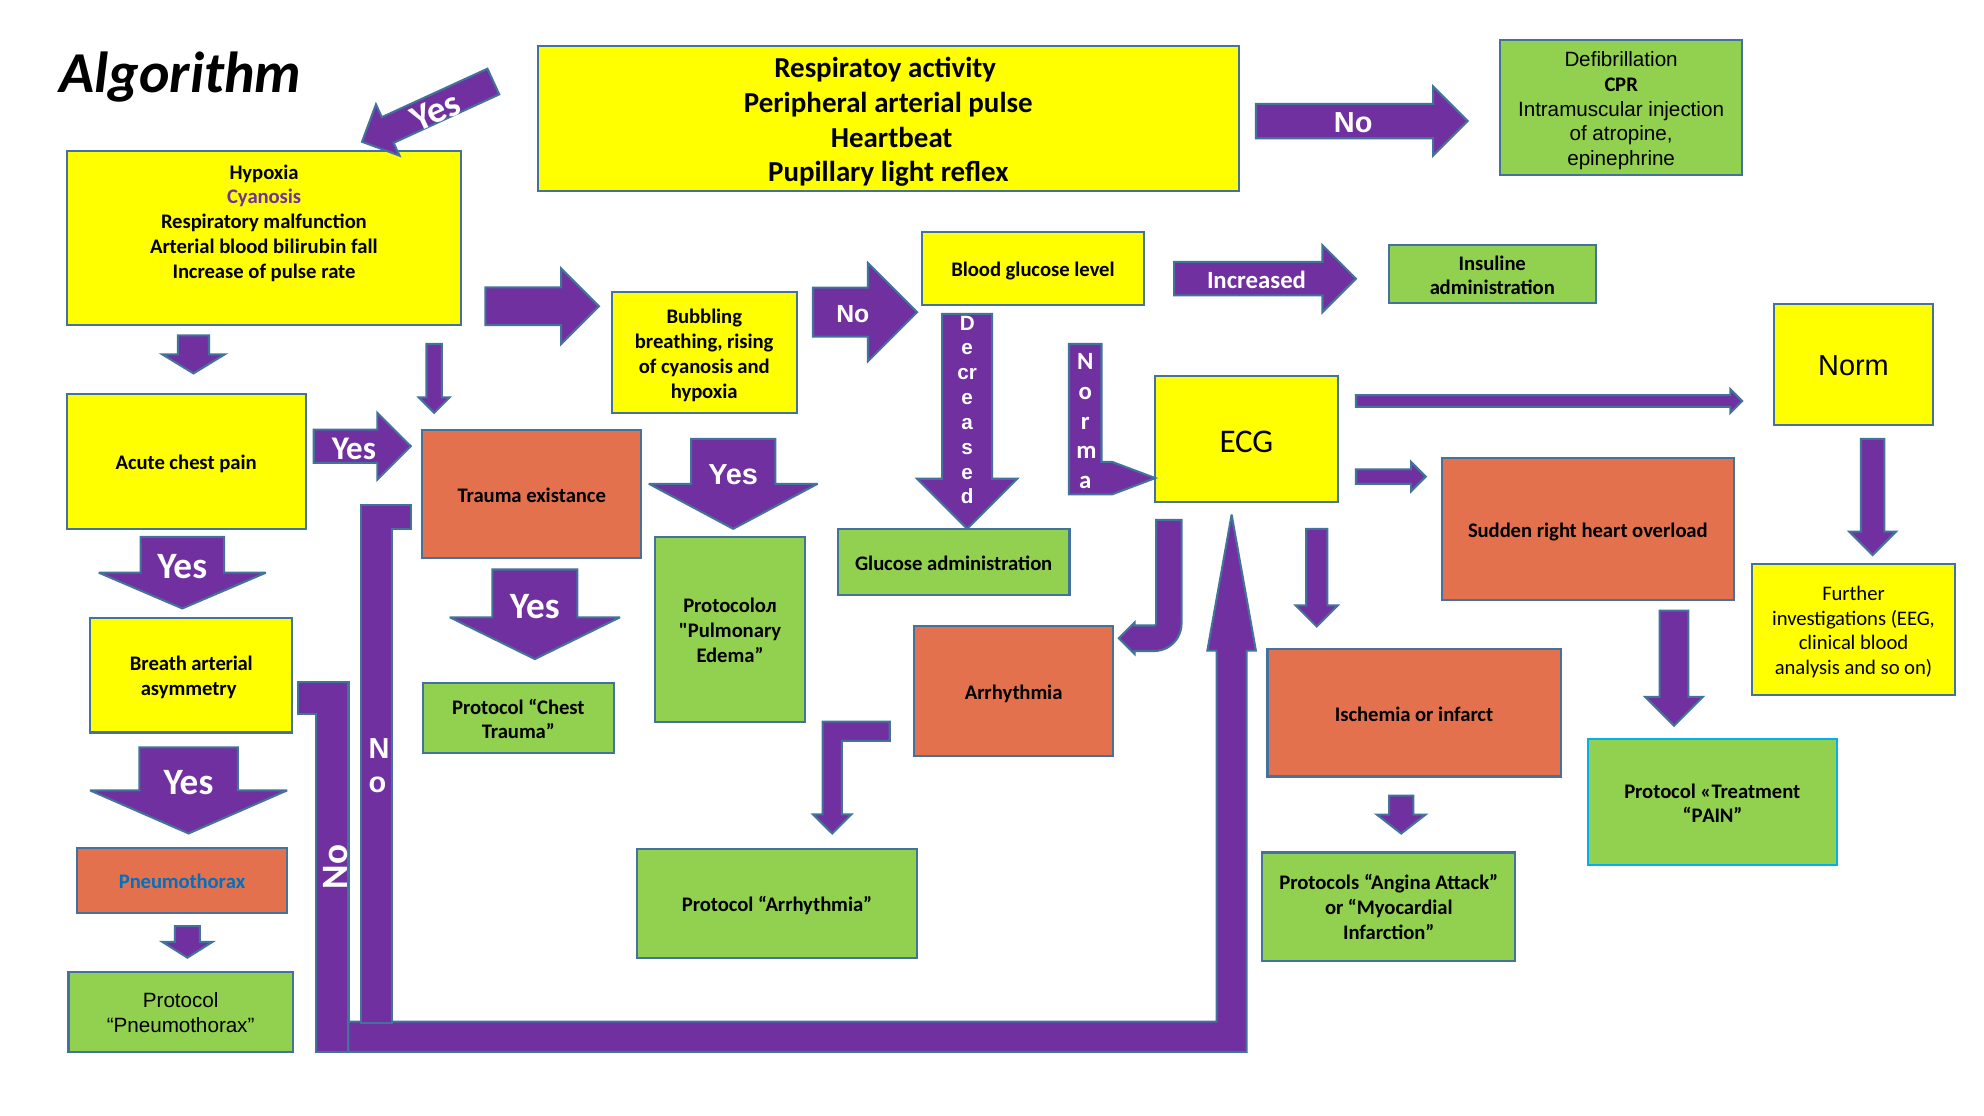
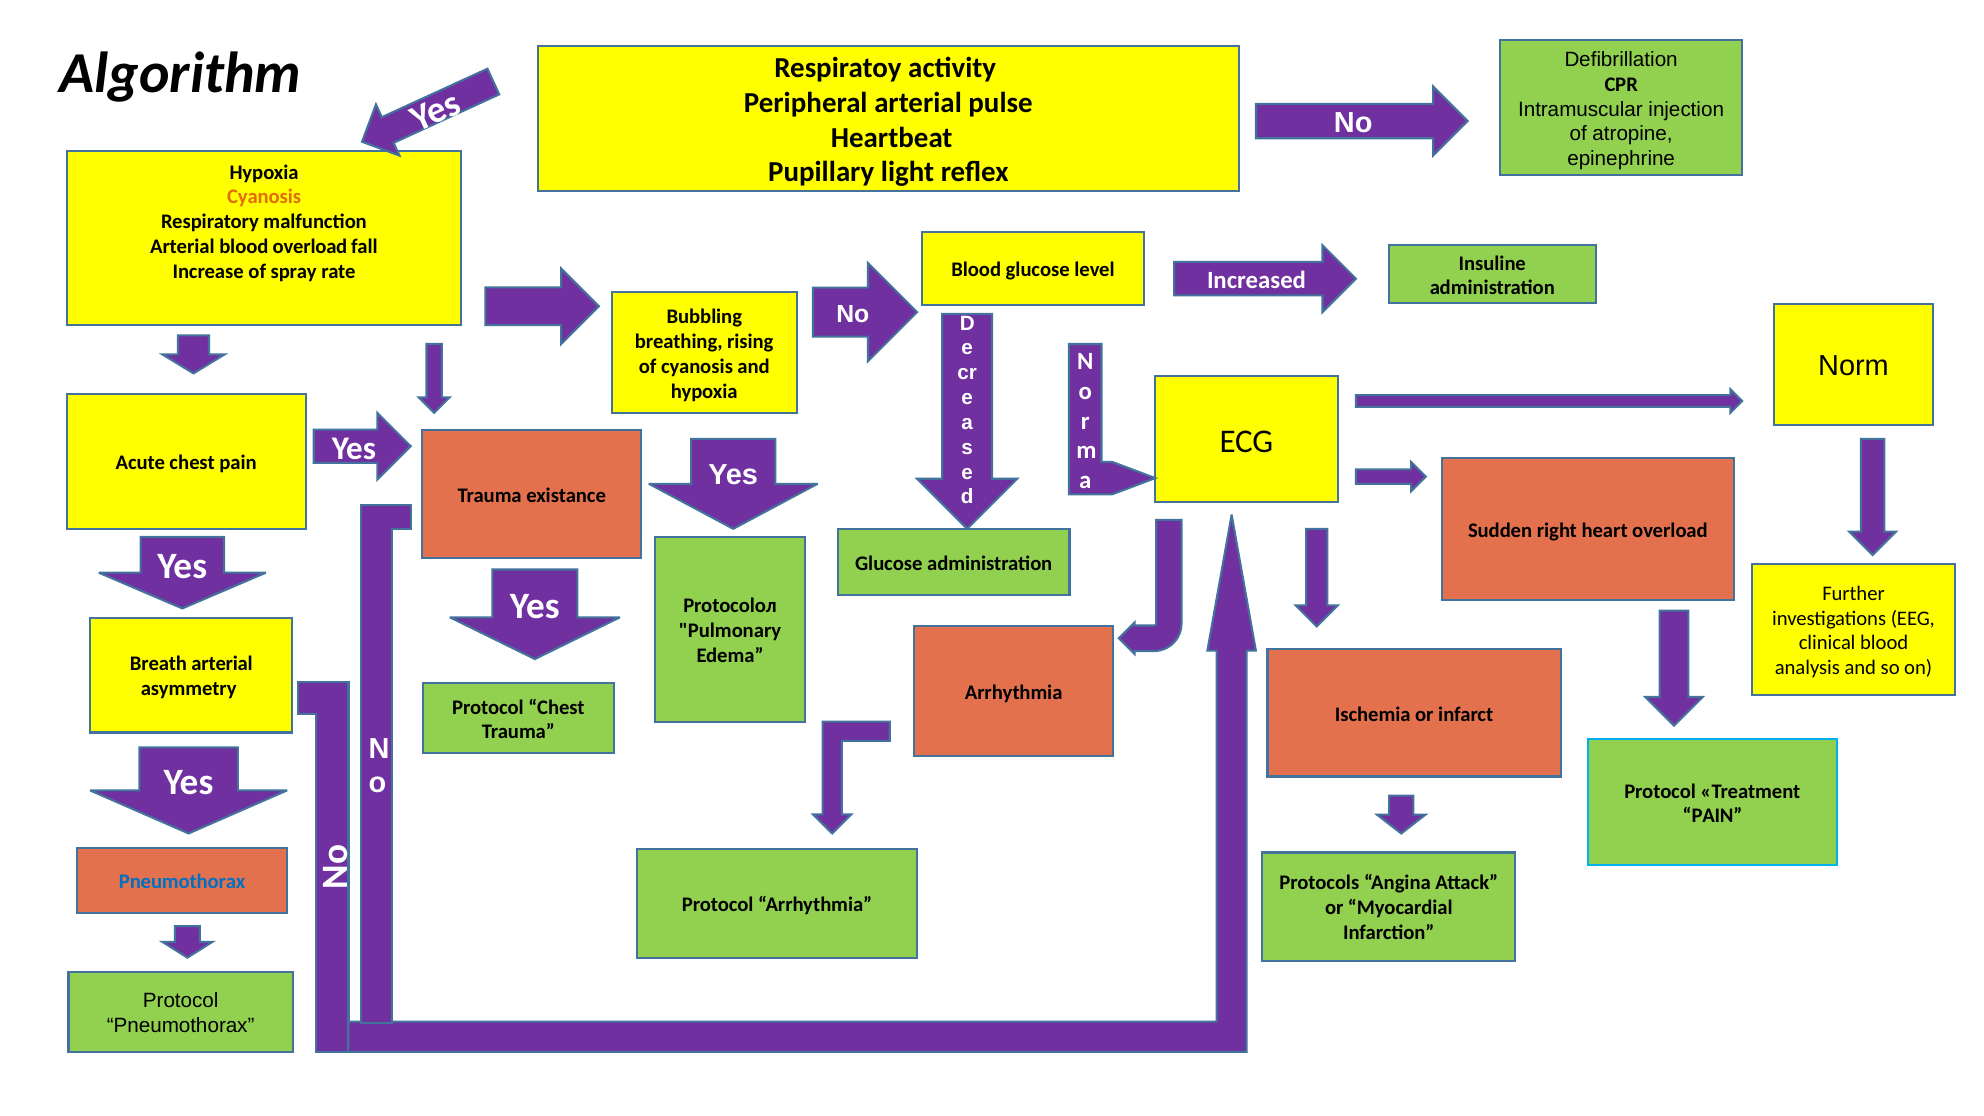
Cyanosis at (264, 197) colour: purple -> orange
blood bilirubin: bilirubin -> overload
of pulse: pulse -> spray
